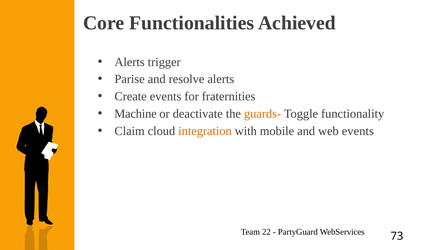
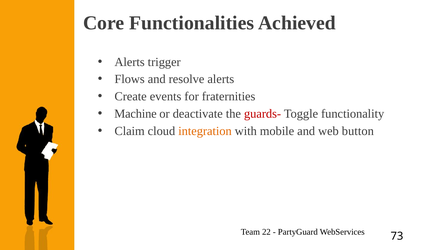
Parise: Parise -> Flows
guards- colour: orange -> red
web events: events -> button
